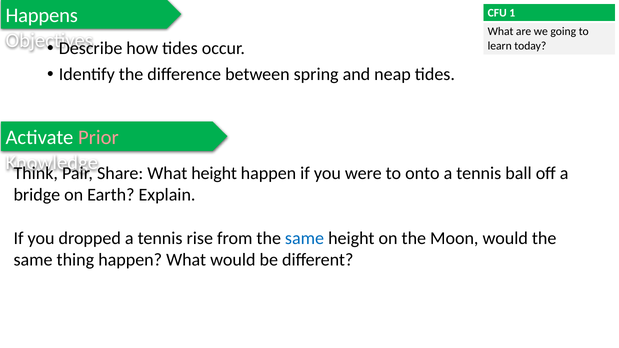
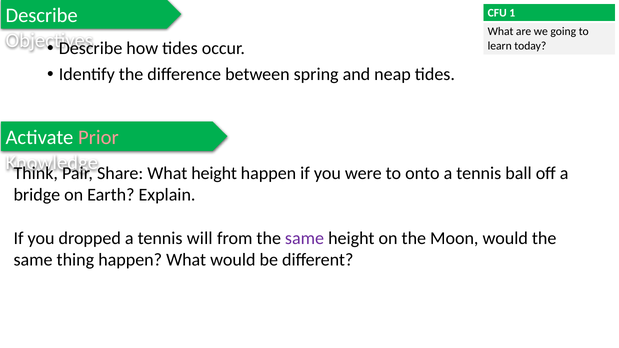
Happens at (42, 15): Happens -> Describe
rise: rise -> will
same at (305, 238) colour: blue -> purple
